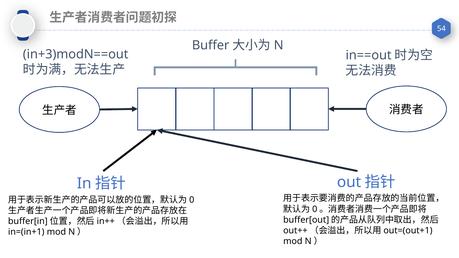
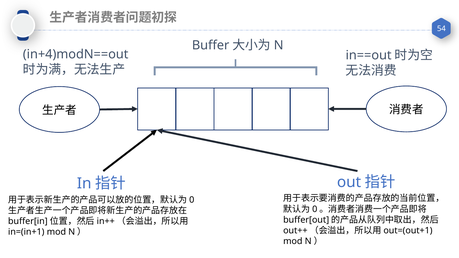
in+3)modN==out: in+3)modN==out -> in+4)modN==out
